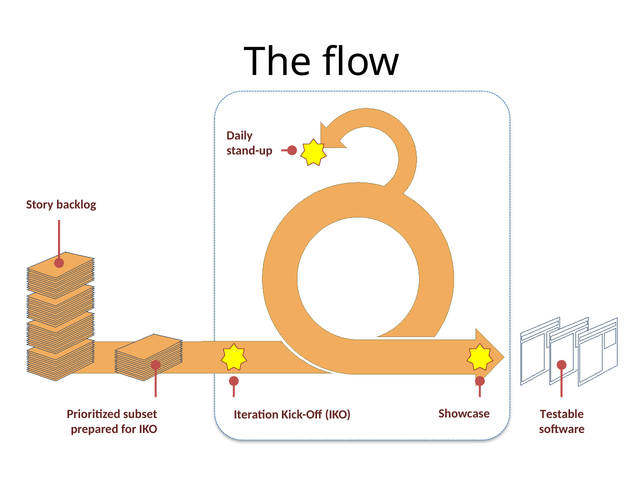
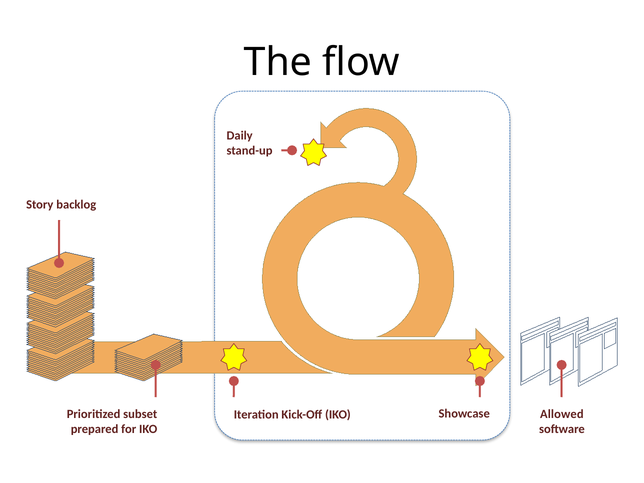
Testable: Testable -> Allowed
